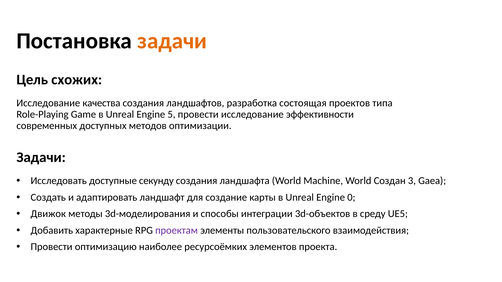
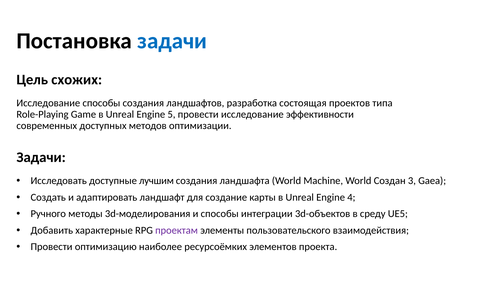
задачи at (172, 41) colour: orange -> blue
Исследование качества: качества -> способы
секунду: секунду -> лучшим
0: 0 -> 4
Движок: Движок -> Ручного
